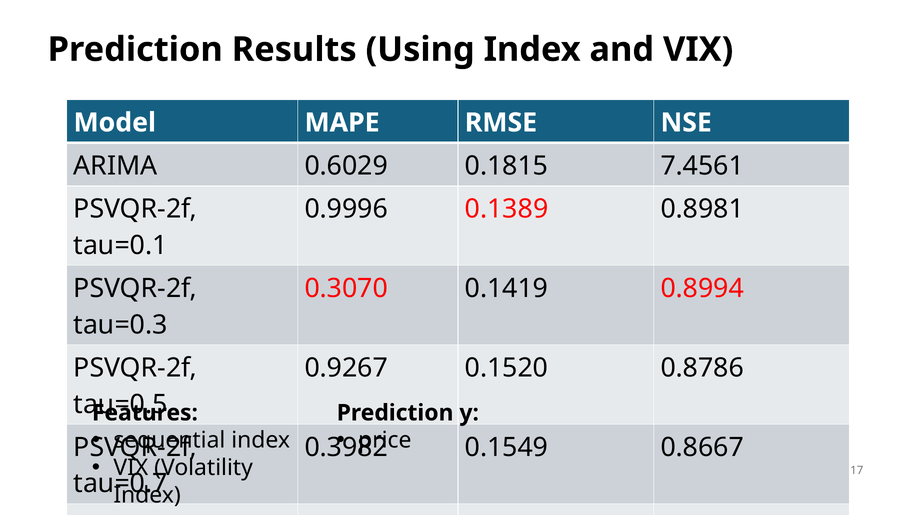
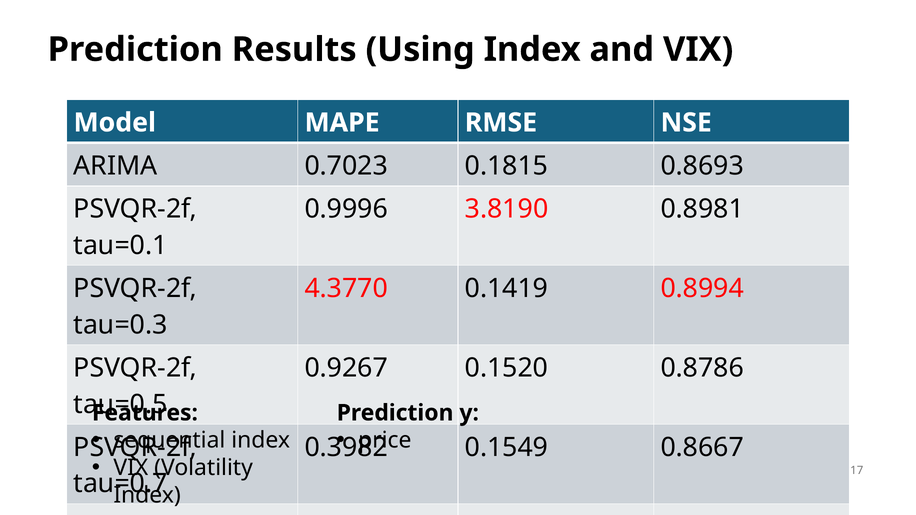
0.6029: 0.6029 -> 0.7023
7.4561: 7.4561 -> 0.8693
0.1389: 0.1389 -> 3.8190
0.3070: 0.3070 -> 4.3770
